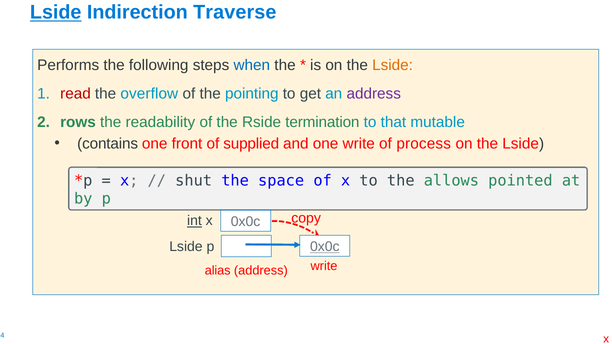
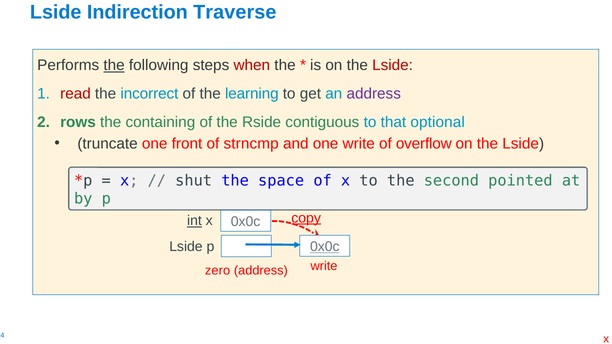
Lside at (56, 12) underline: present -> none
the at (114, 65) underline: none -> present
when colour: blue -> red
Lside at (393, 65) colour: orange -> red
overflow: overflow -> incorrect
pointing: pointing -> learning
readability: readability -> containing
termination: termination -> contiguous
mutable: mutable -> optional
contains: contains -> truncate
supplied: supplied -> strncmp
process: process -> overflow
allows: allows -> second
copy underline: none -> present
alias: alias -> zero
